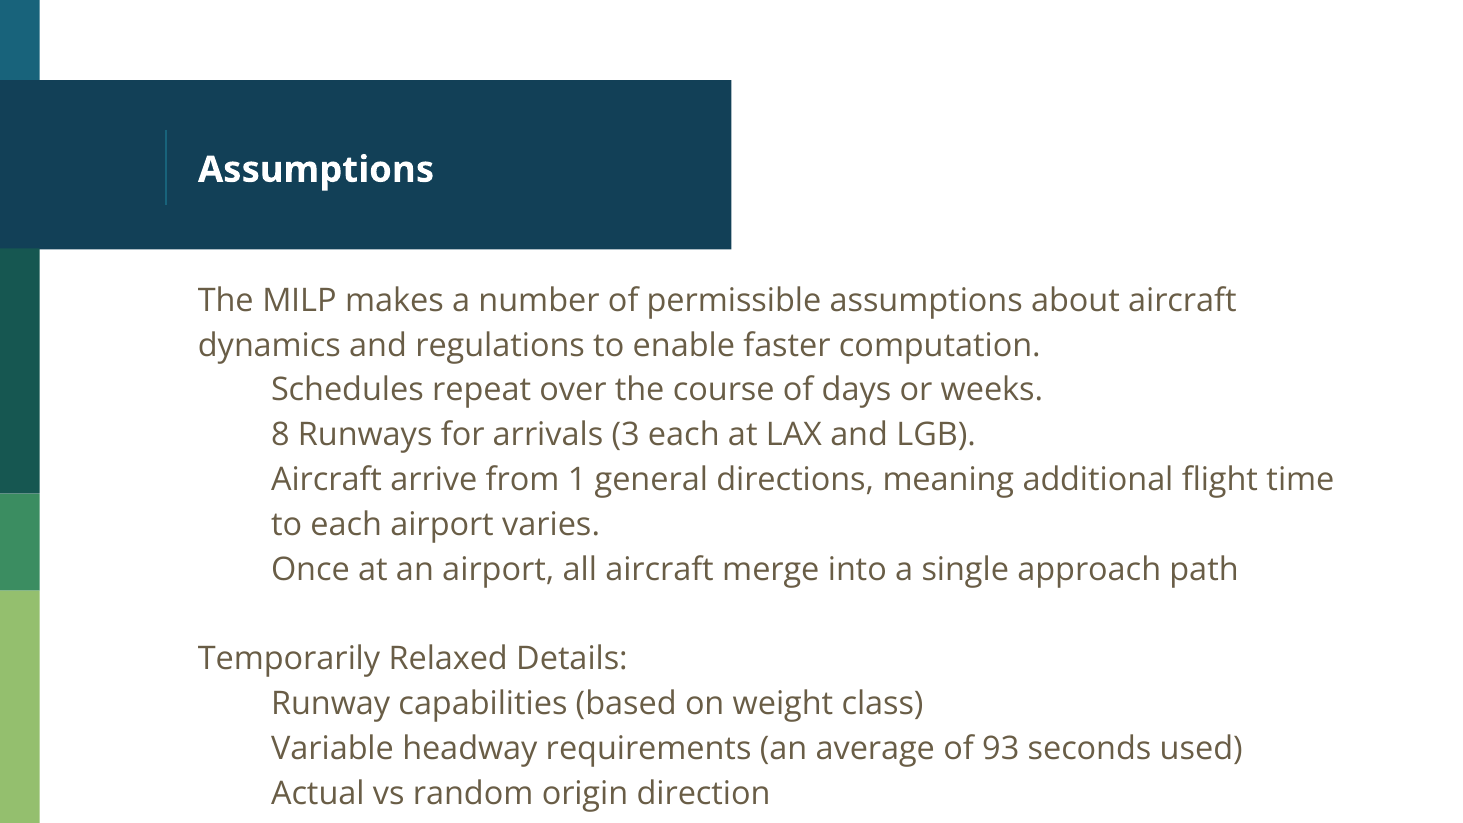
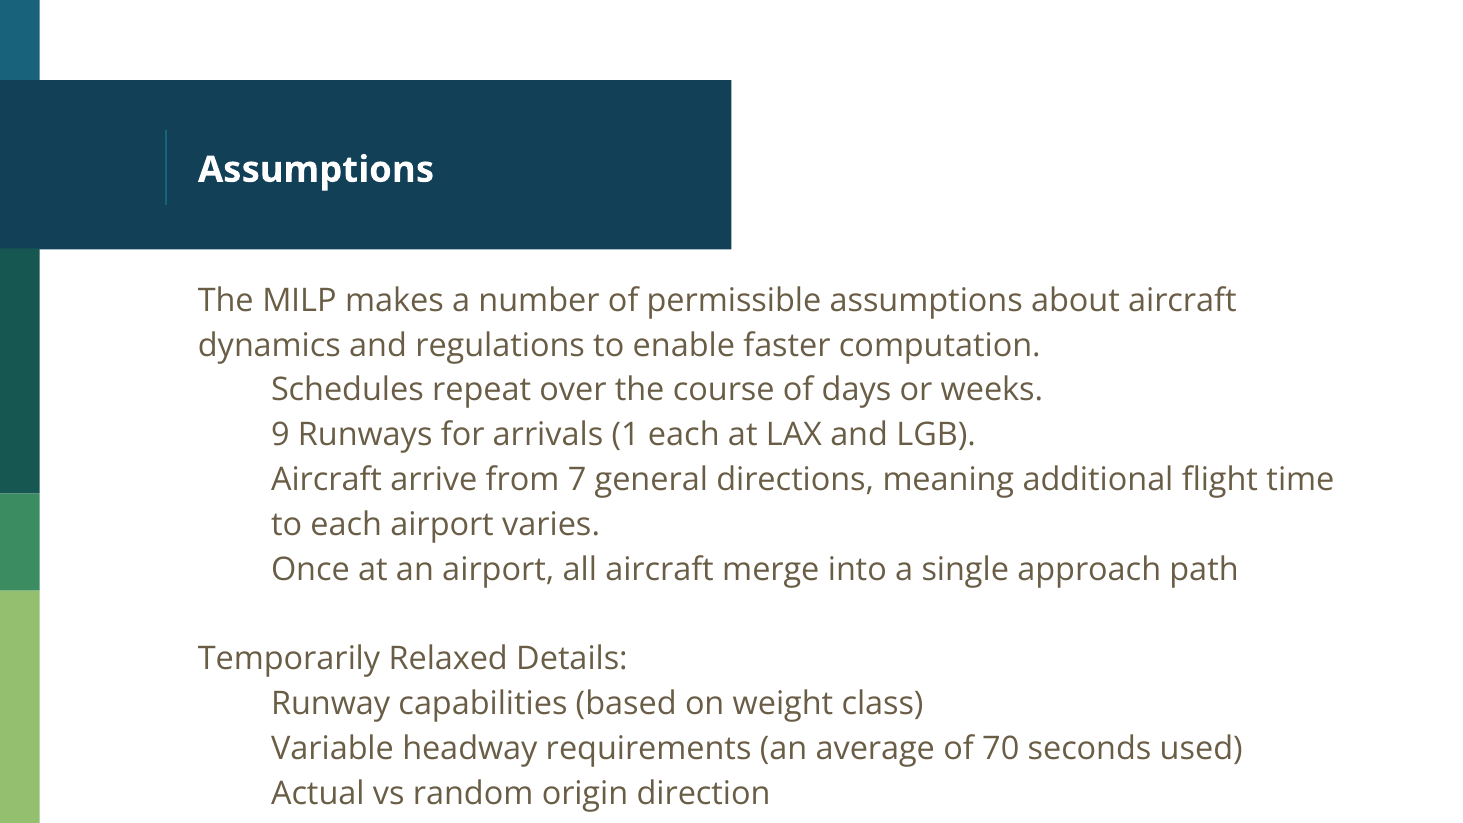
8: 8 -> 9
3: 3 -> 1
1: 1 -> 7
93: 93 -> 70
